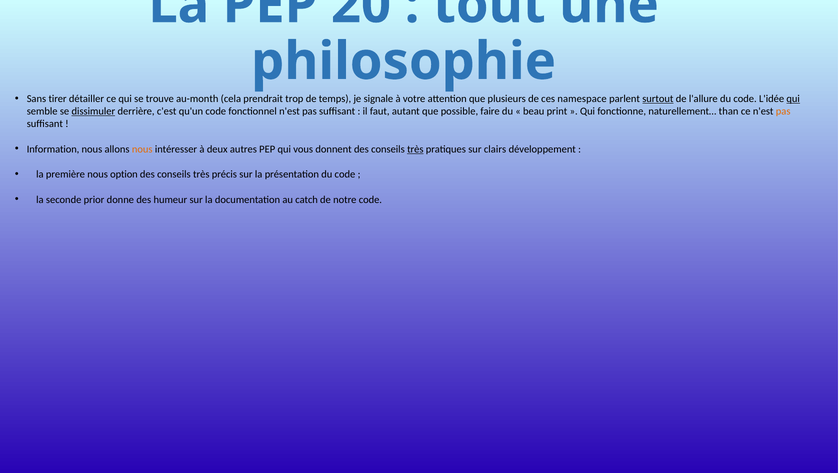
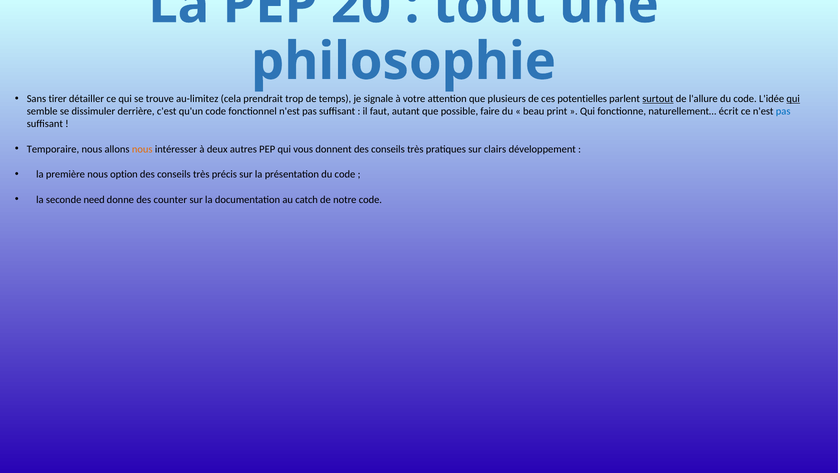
au-month: au-month -> au-limitez
namespace: namespace -> potentielles
dissimuler underline: present -> none
than: than -> écrit
pas at (783, 111) colour: orange -> blue
Information: Information -> Temporaire
très at (415, 149) underline: present -> none
prior: prior -> need
humeur: humeur -> counter
